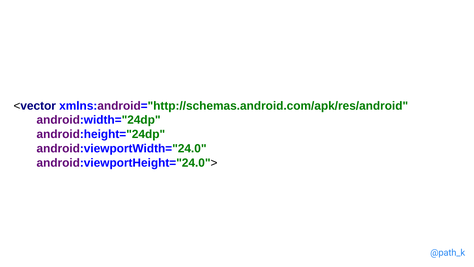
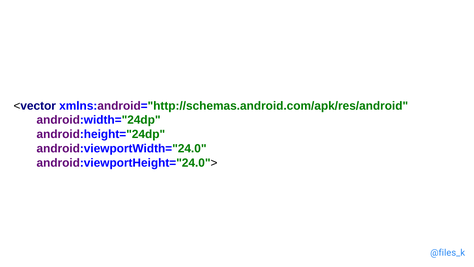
@path_k: @path_k -> @files_k
